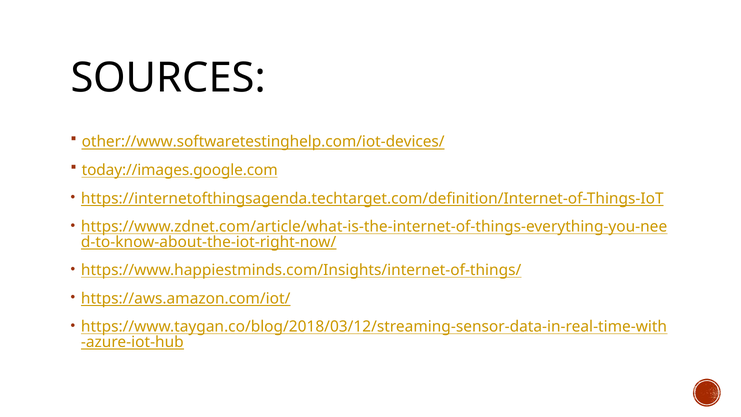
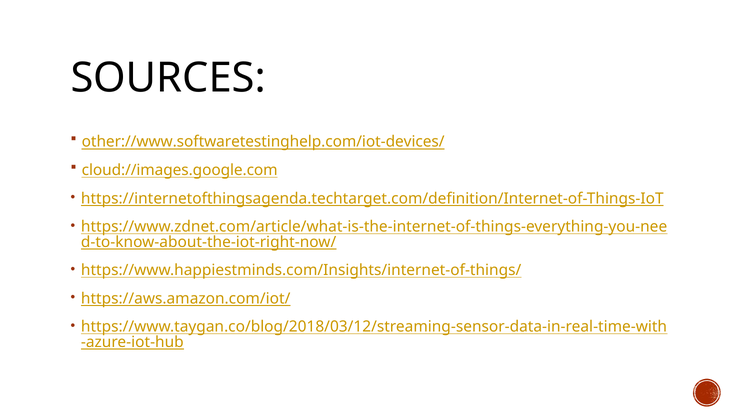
today://images.google.com: today://images.google.com -> cloud://images.google.com
